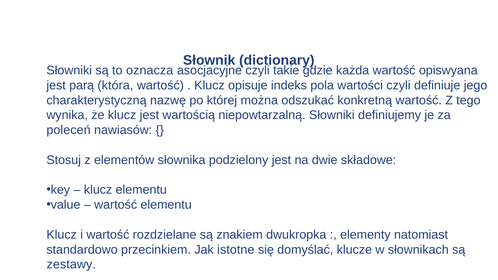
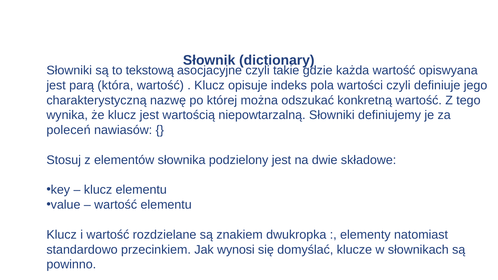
oznacza: oznacza -> tekstową
istotne: istotne -> wynosi
zestawy: zestawy -> powinno
